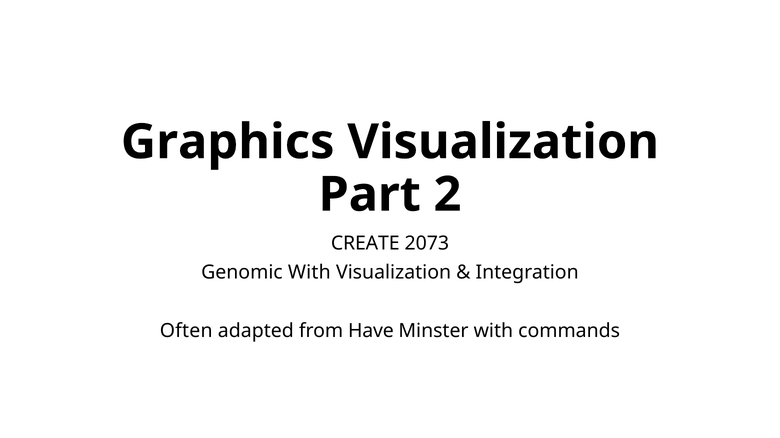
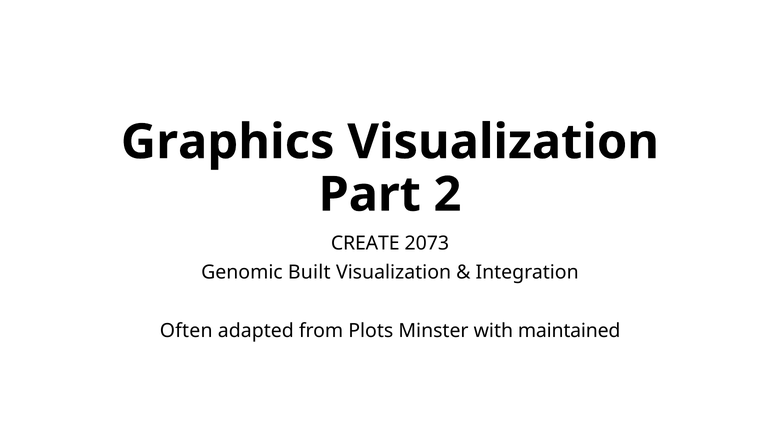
Genomic With: With -> Built
Have: Have -> Plots
commands: commands -> maintained
